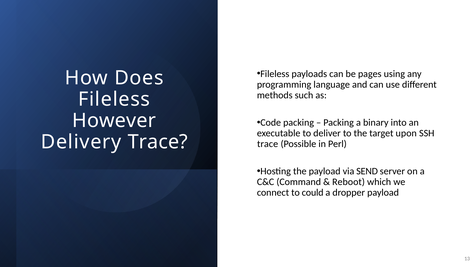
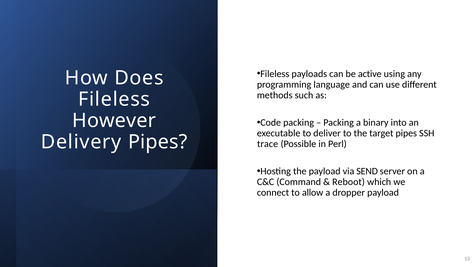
pages: pages -> active
target upon: upon -> pipes
Delivery Trace: Trace -> Pipes
could: could -> allow
